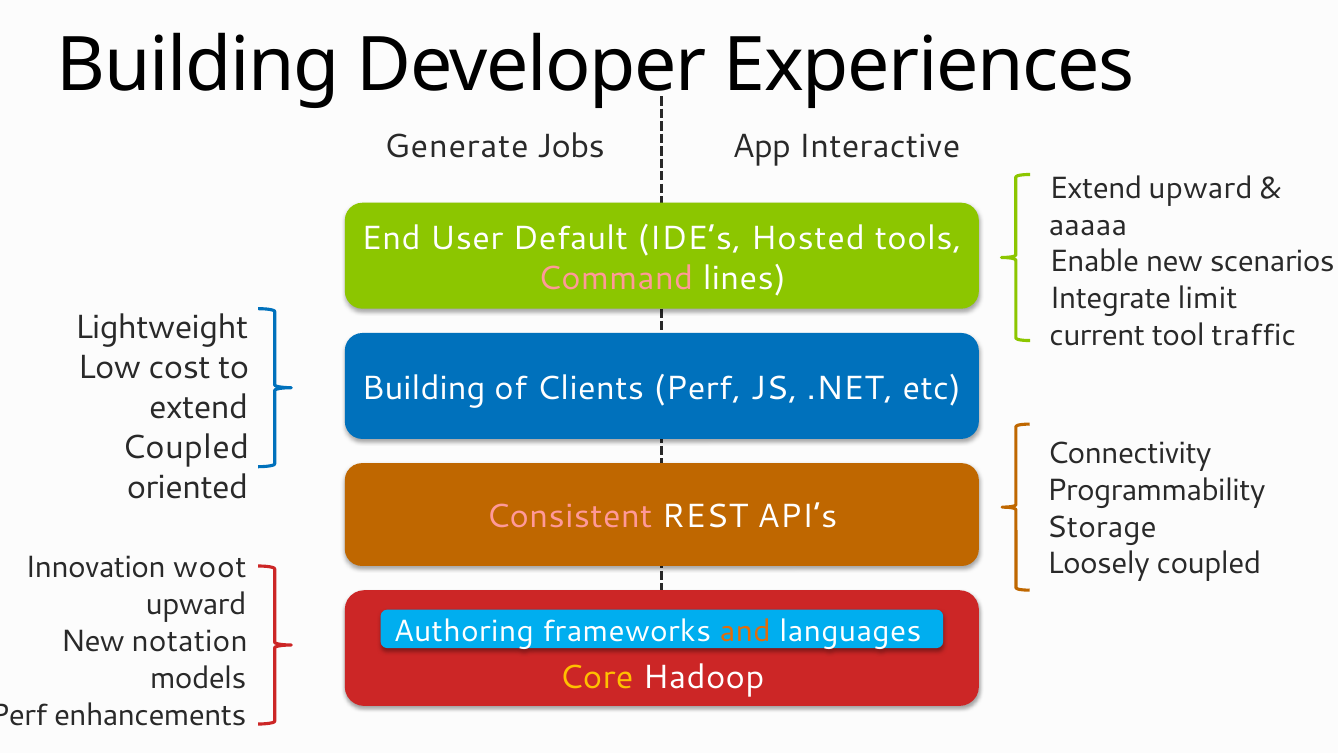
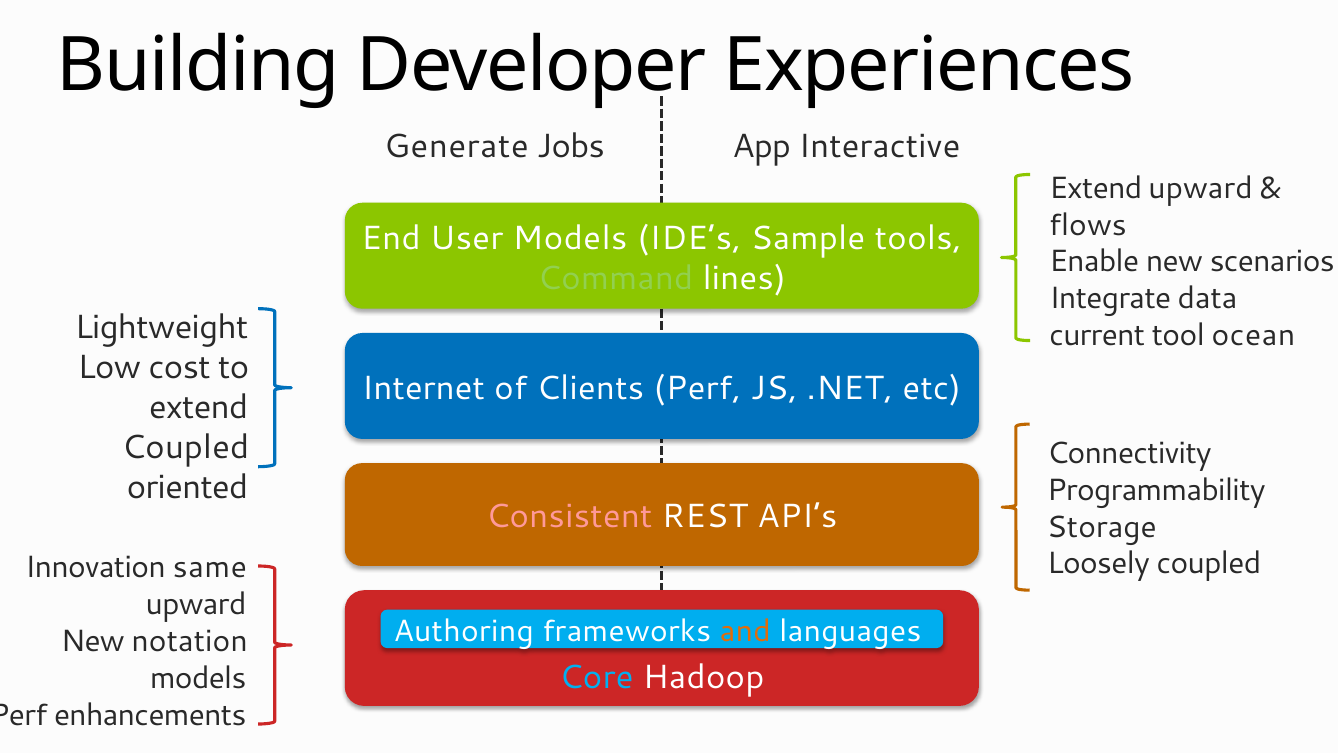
aaaaa: aaaaa -> flows
User Default: Default -> Models
Hosted: Hosted -> Sample
Command colour: pink -> light green
limit: limit -> data
traffic: traffic -> ocean
Building at (424, 388): Building -> Internet
woot: woot -> same
Core colour: yellow -> light blue
